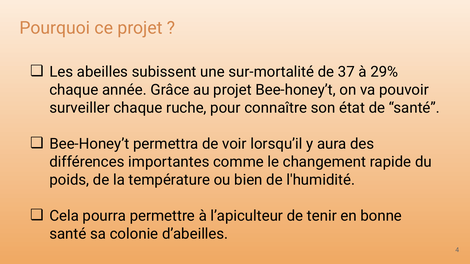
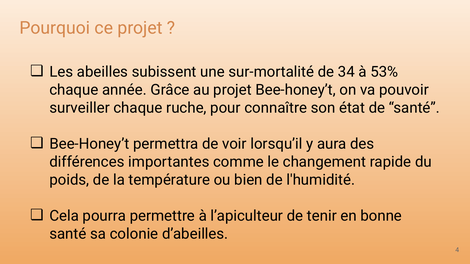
37: 37 -> 34
29%: 29% -> 53%
